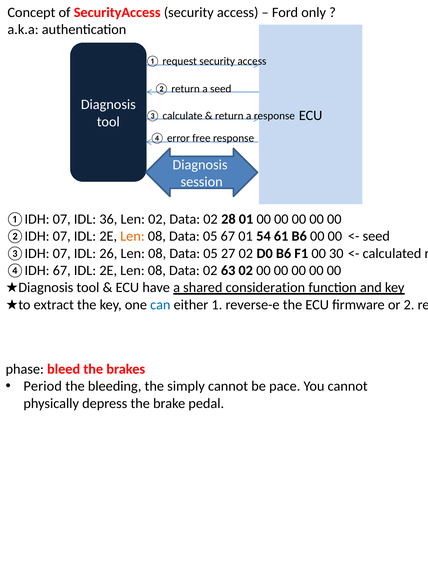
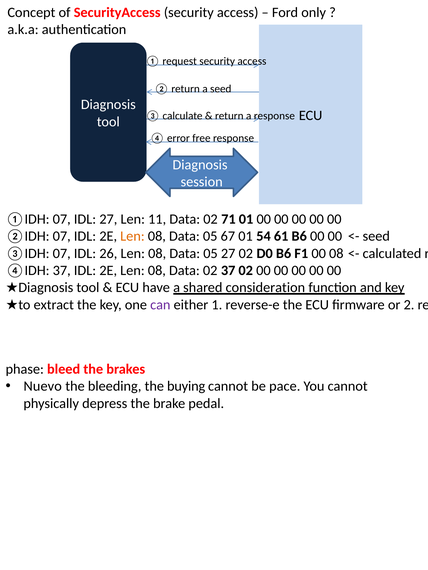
IDL 36: 36 -> 27
Len 02: 02 -> 11
28: 28 -> 71
00 30: 30 -> 08
④IDH 67: 67 -> 37
02 63: 63 -> 37
can colour: blue -> purple
Period: Period -> Nuevo
simply: simply -> buying
